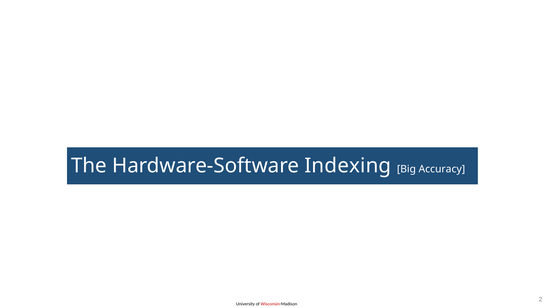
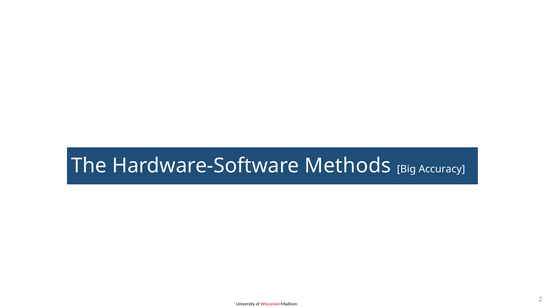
Indexing: Indexing -> Methods
